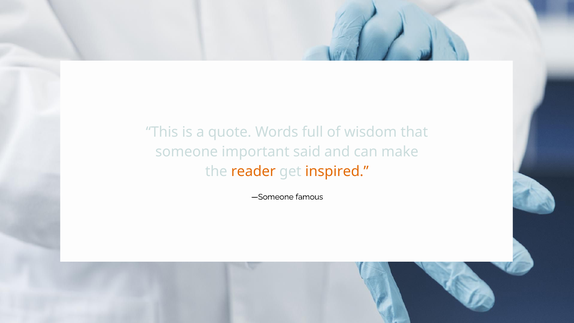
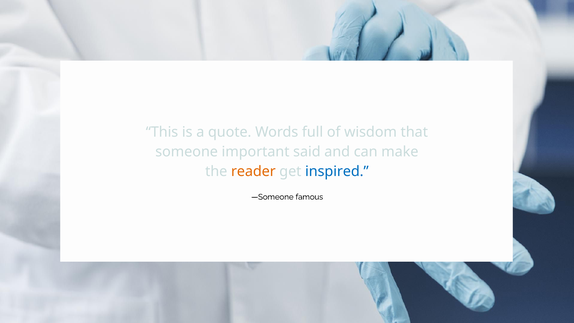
inspired colour: orange -> blue
